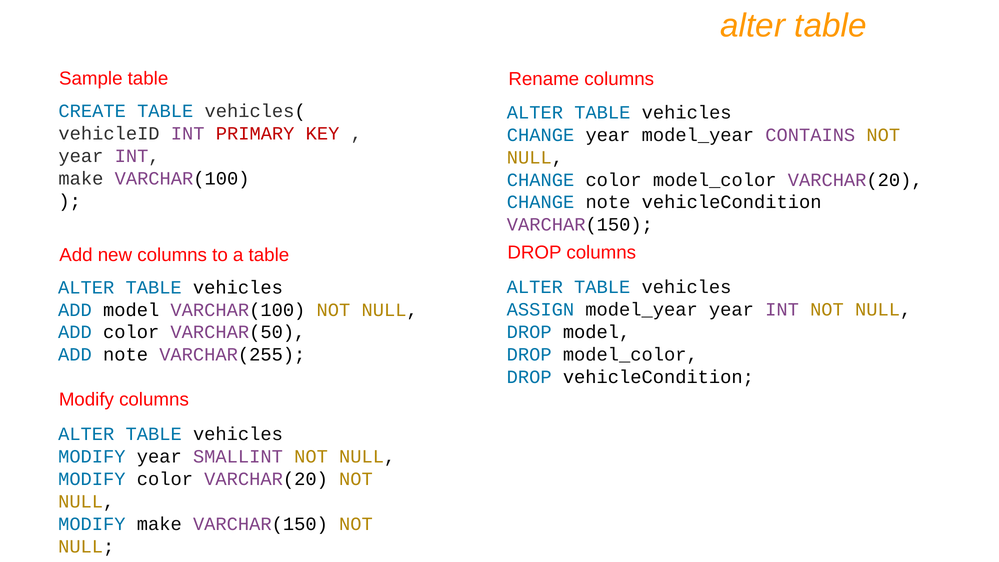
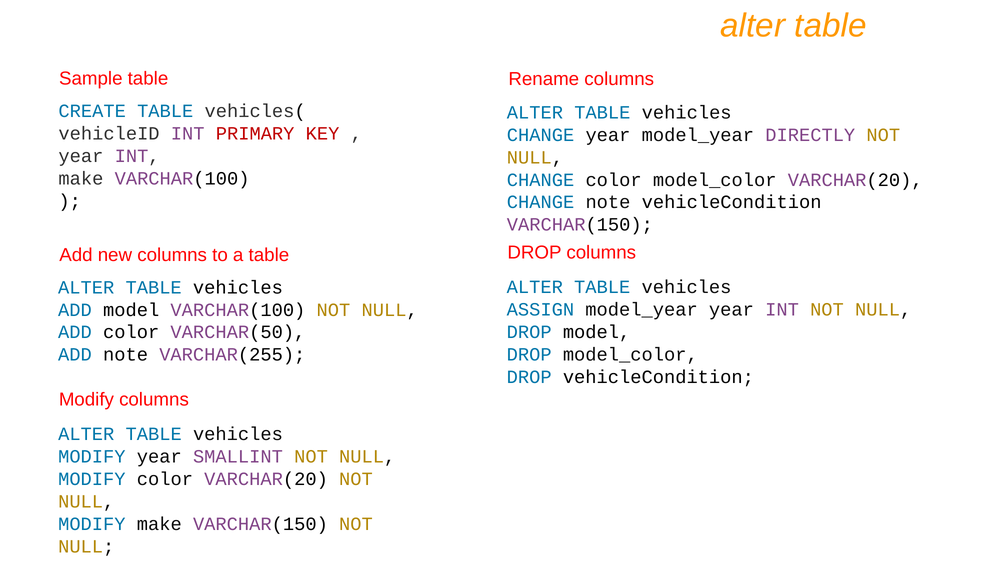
CONTAINS: CONTAINS -> DIRECTLY
